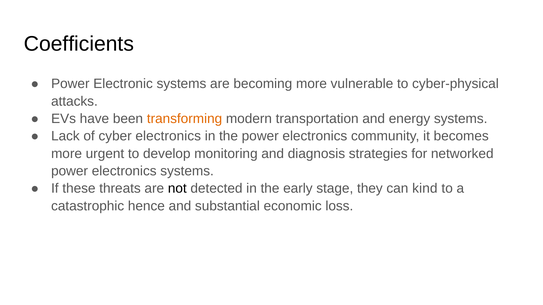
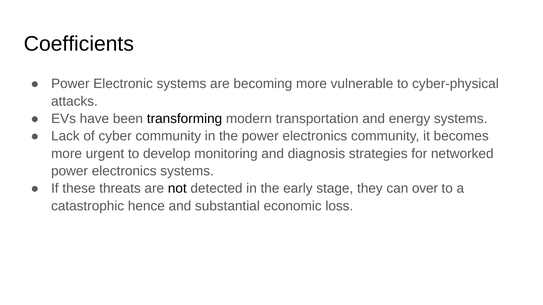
transforming colour: orange -> black
cyber electronics: electronics -> community
kind: kind -> over
